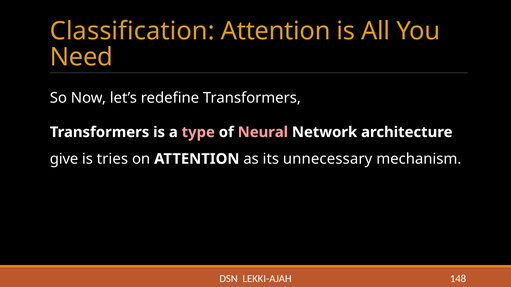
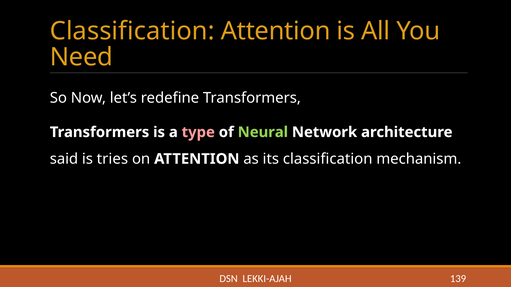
Neural colour: pink -> light green
give: give -> said
its unnecessary: unnecessary -> classification
148: 148 -> 139
